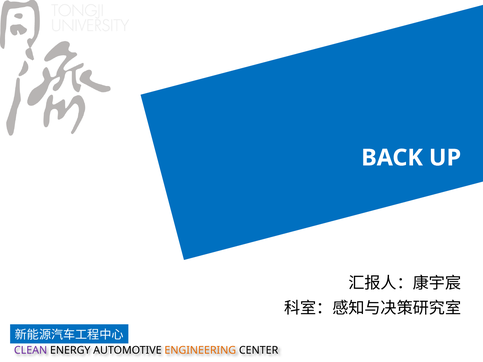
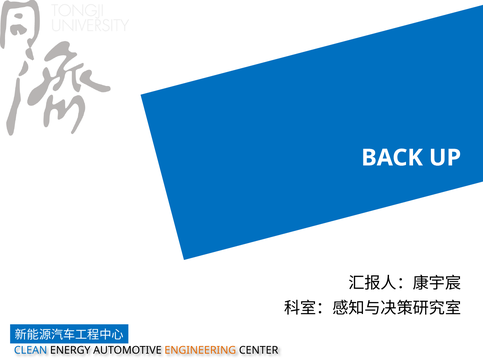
CLEAN colour: purple -> blue
